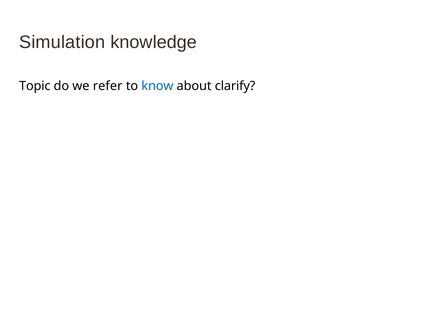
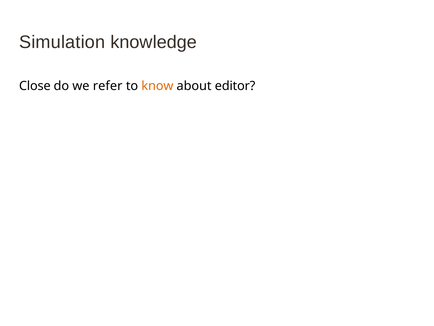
Topic: Topic -> Close
know colour: blue -> orange
clarify: clarify -> editor
